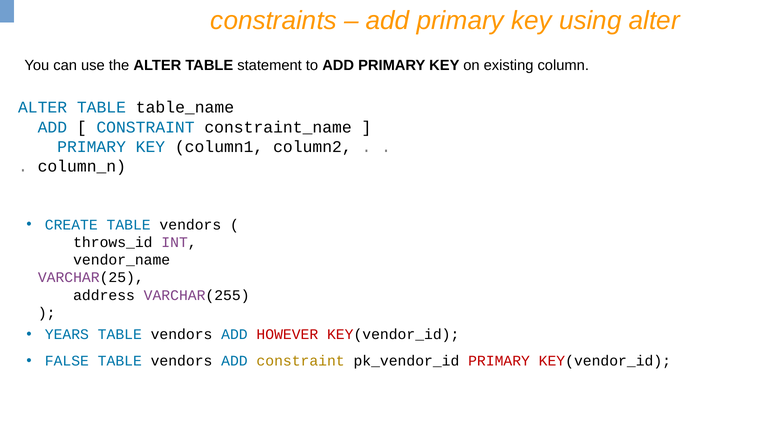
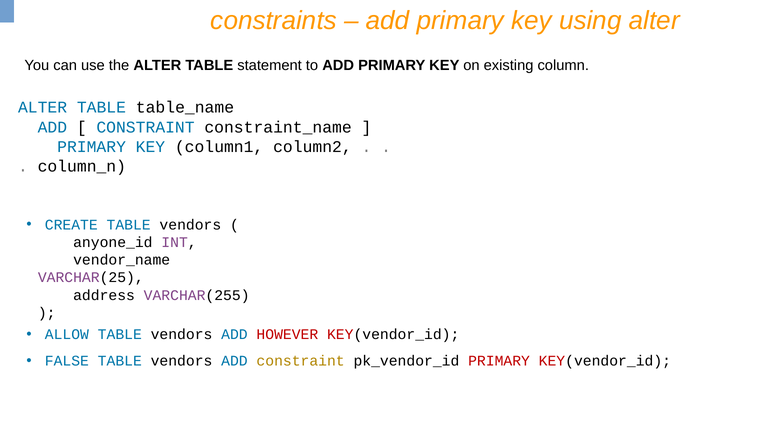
throws_id: throws_id -> anyone_id
YEARS: YEARS -> ALLOW
